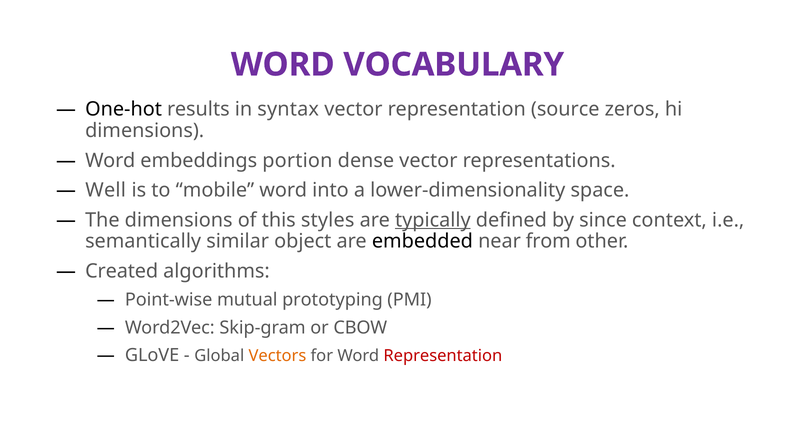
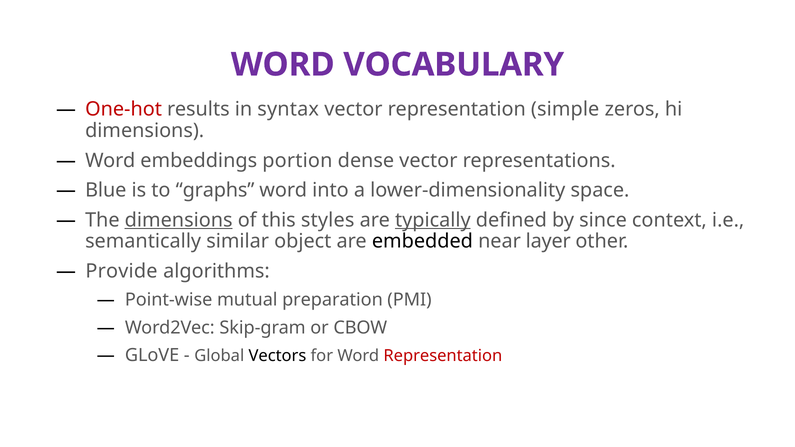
One-hot colour: black -> red
source: source -> simple
Well: Well -> Blue
mobile: mobile -> graphs
dimensions at (179, 220) underline: none -> present
from: from -> layer
Created: Created -> Provide
prototyping: prototyping -> preparation
Vectors colour: orange -> black
